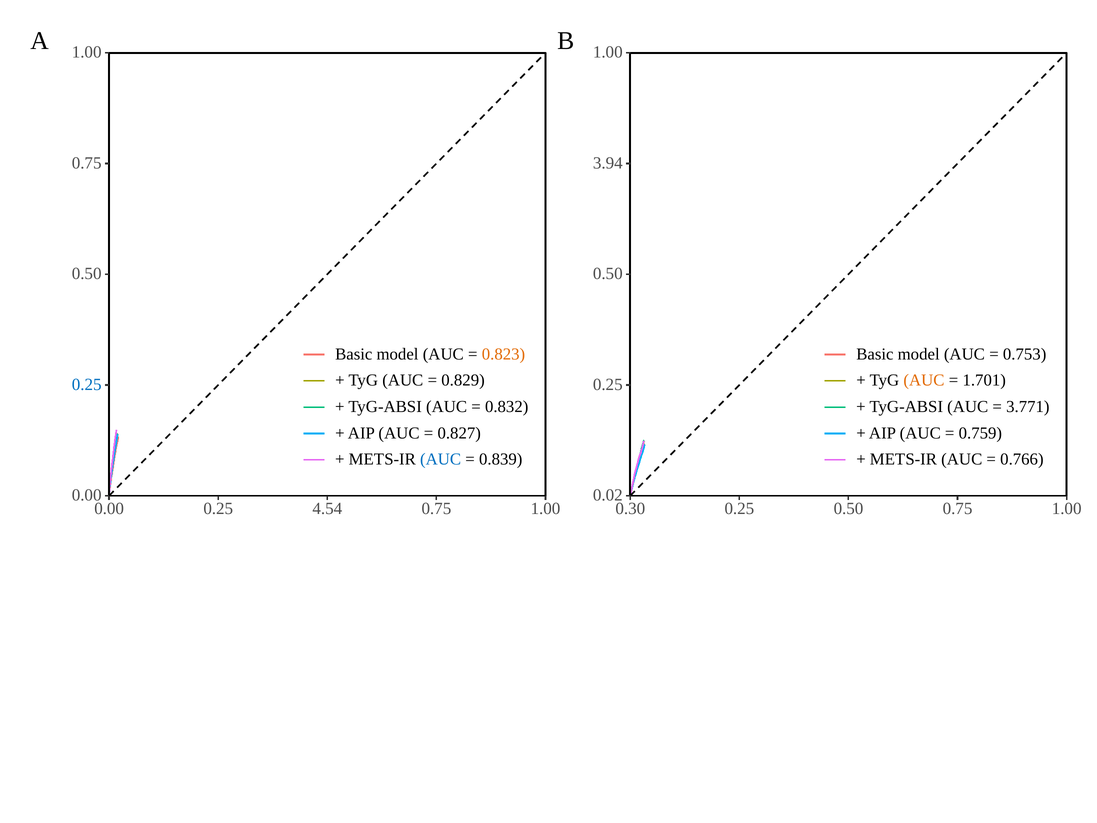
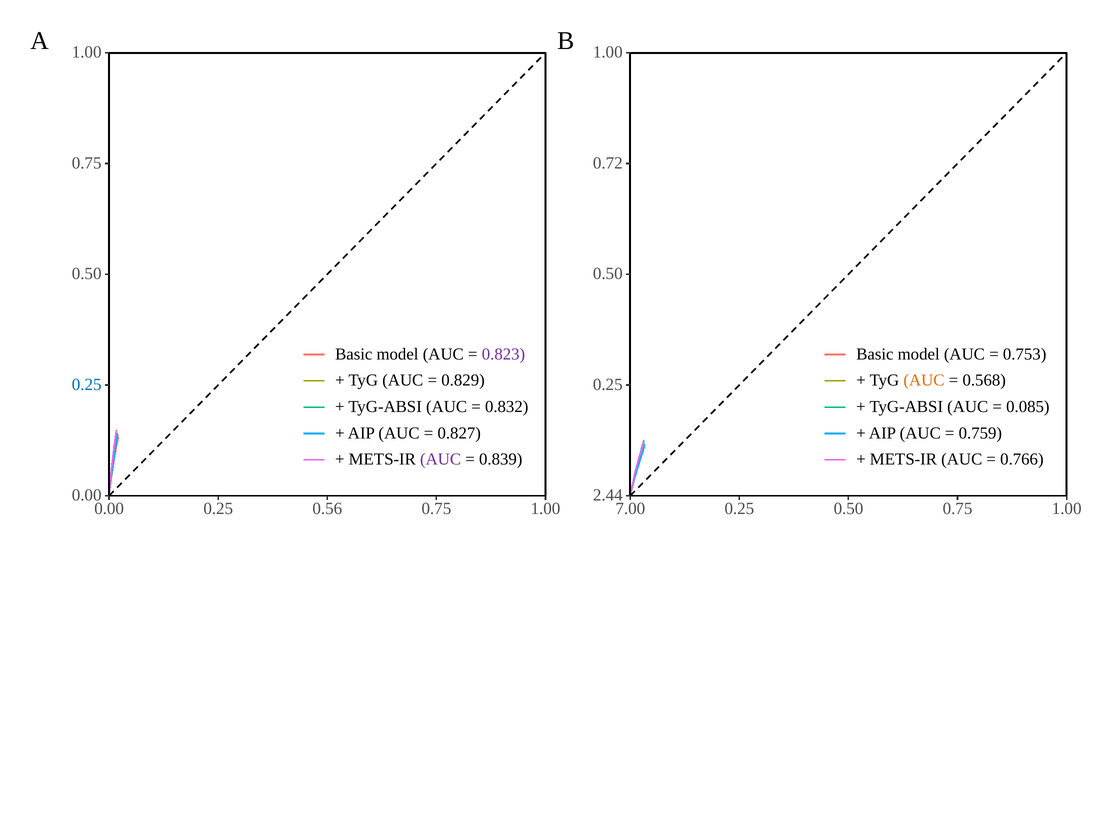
3.94: 3.94 -> 0.72
0.823 colour: orange -> purple
1.701: 1.701 -> 0.568
3.771: 3.771 -> 0.085
AUC at (441, 459) colour: blue -> purple
0.02: 0.02 -> 2.44
4.54: 4.54 -> 0.56
0.30: 0.30 -> 7.00
